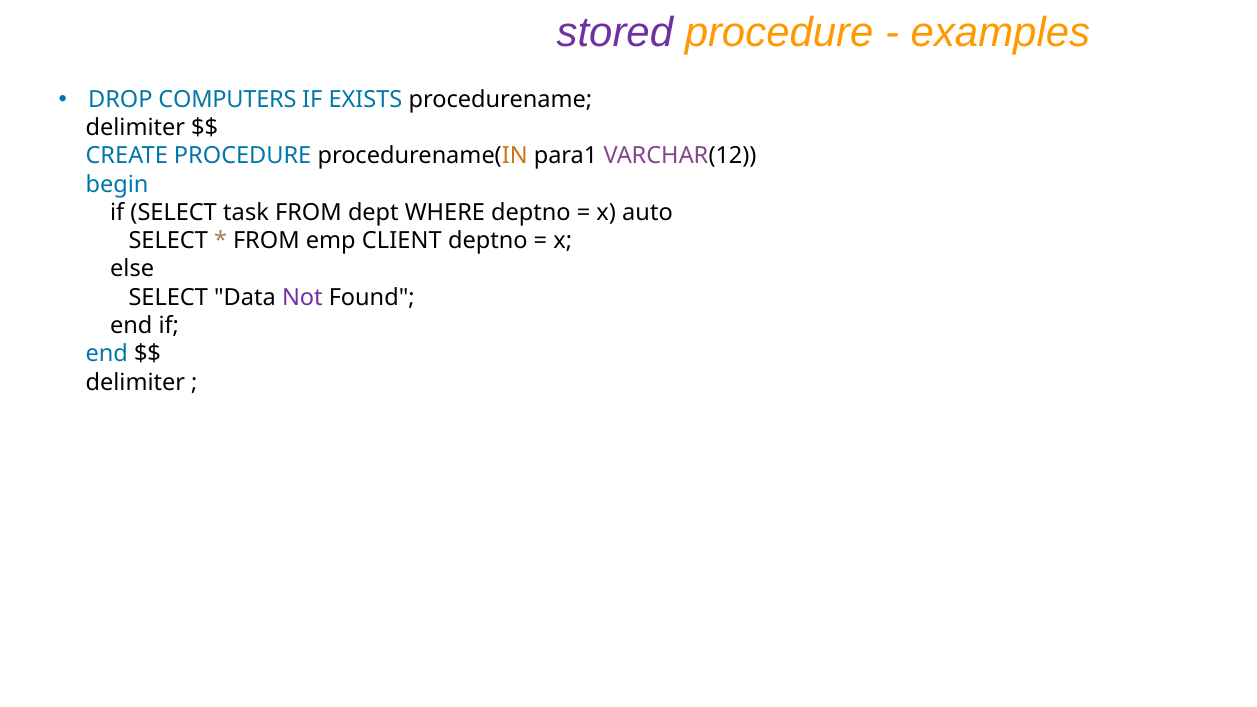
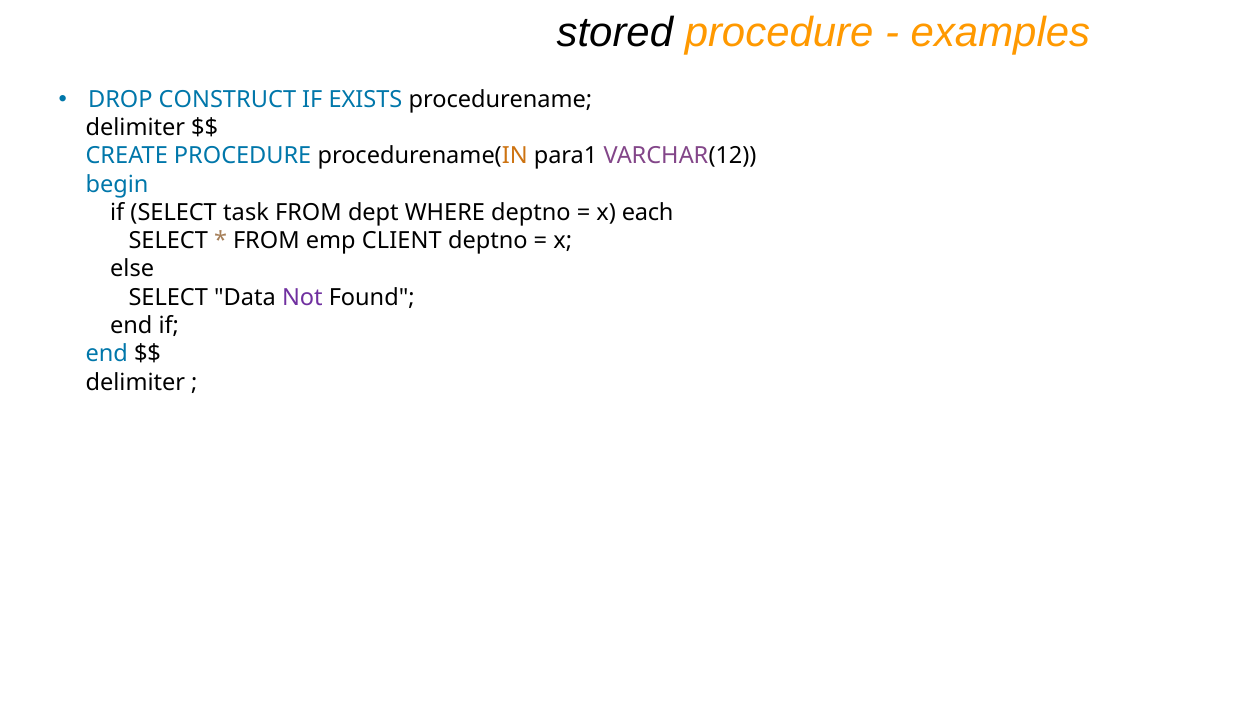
stored colour: purple -> black
COMPUTERS: COMPUTERS -> CONSTRUCT
auto: auto -> each
